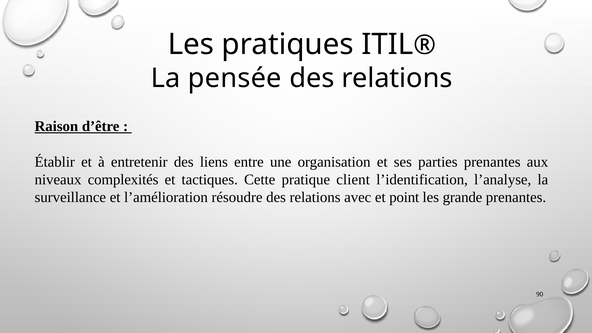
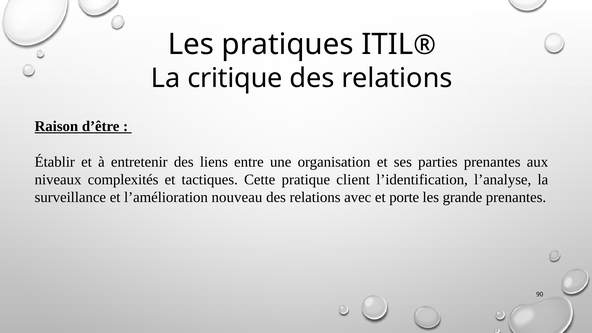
pensée: pensée -> critique
résoudre: résoudre -> nouveau
point: point -> porte
